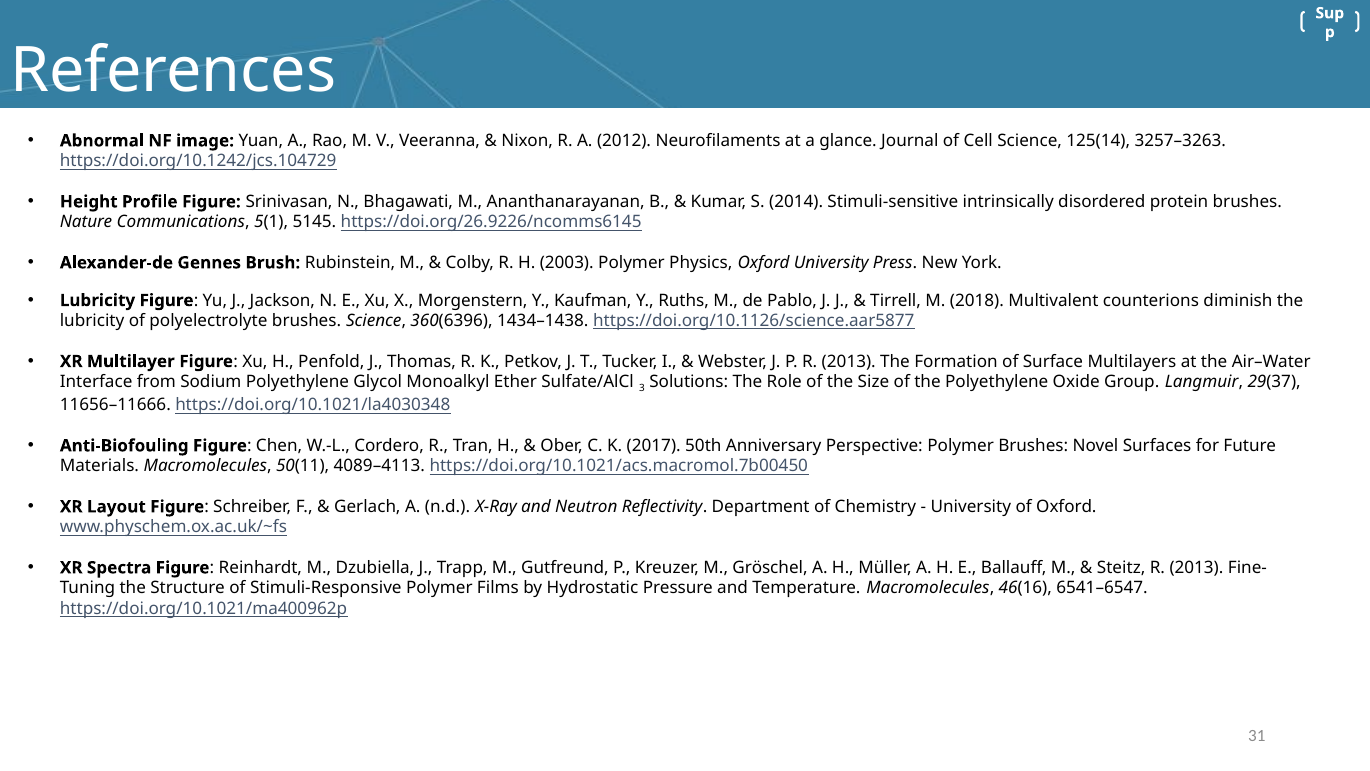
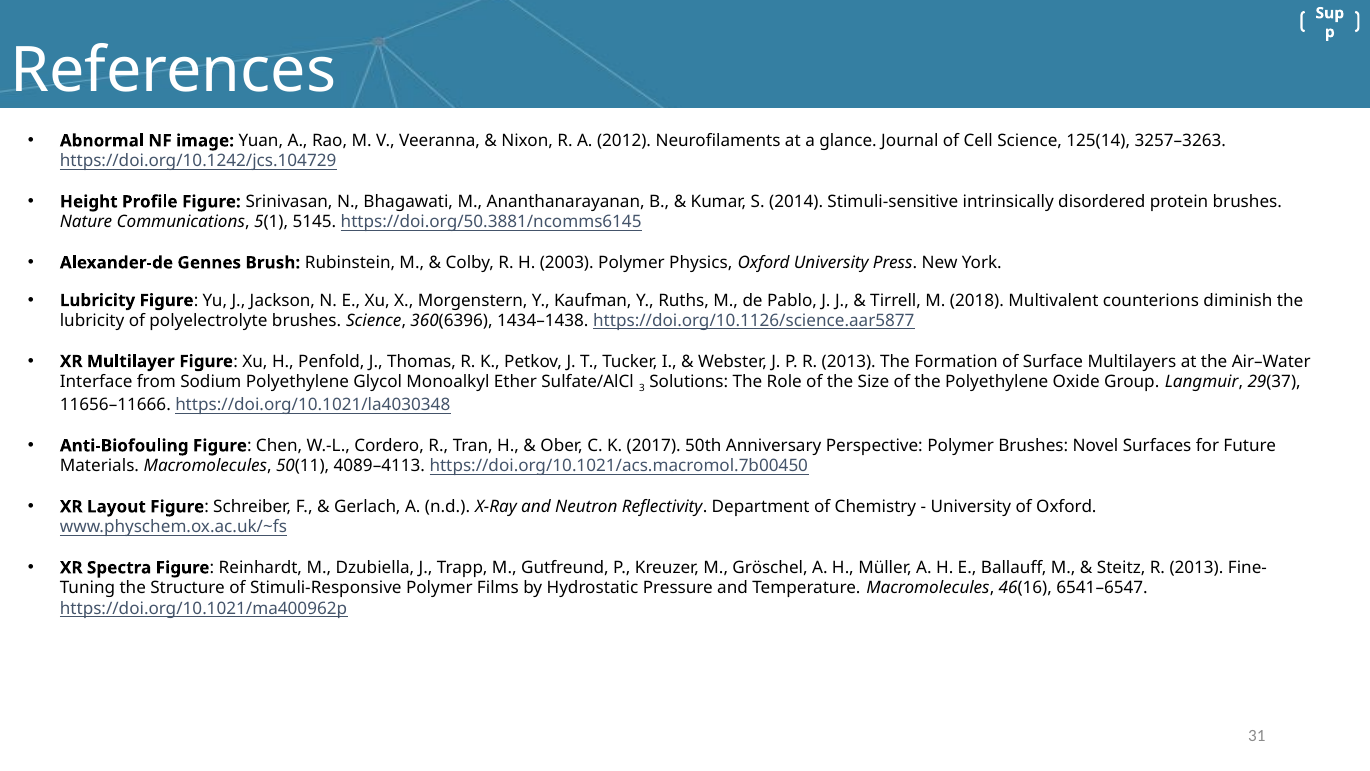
https://doi.org/26.9226/ncomms6145: https://doi.org/26.9226/ncomms6145 -> https://doi.org/50.3881/ncomms6145
